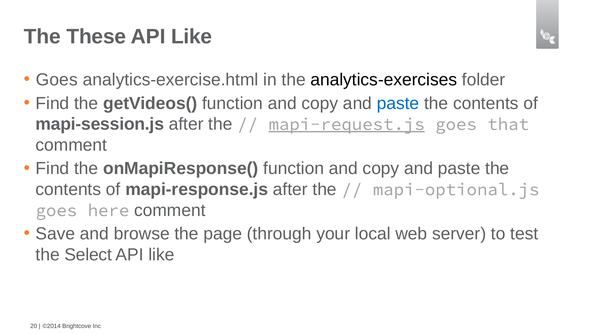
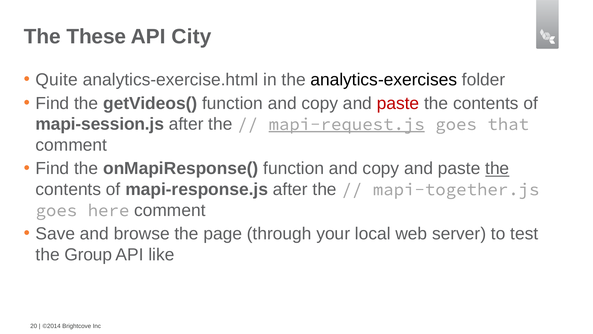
Like at (192, 37): Like -> City
Goes at (57, 80): Goes -> Quite
paste at (398, 103) colour: blue -> red
the at (497, 168) underline: none -> present
mapi-optional.js: mapi-optional.js -> mapi-together.js
Select: Select -> Group
